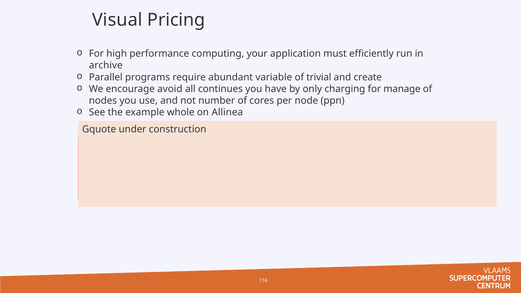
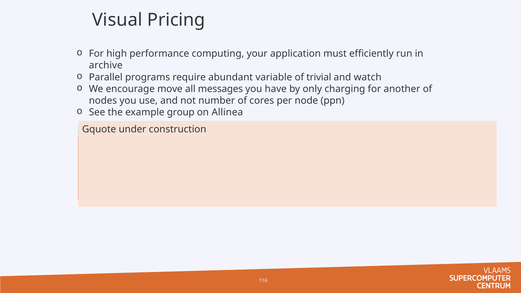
create: create -> watch
avoid: avoid -> move
continues: continues -> messages
manage: manage -> another
whole: whole -> group
